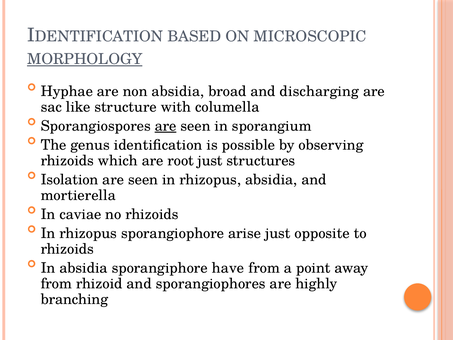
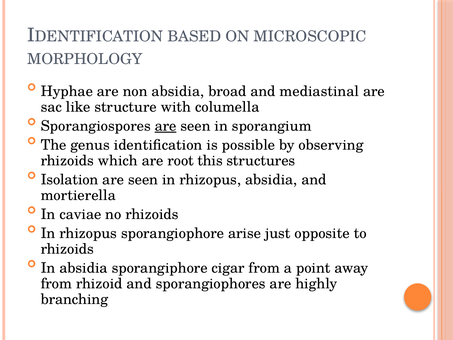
MORPHOLOGY underline: present -> none
discharging: discharging -> mediastinal
root just: just -> this
have: have -> cigar
